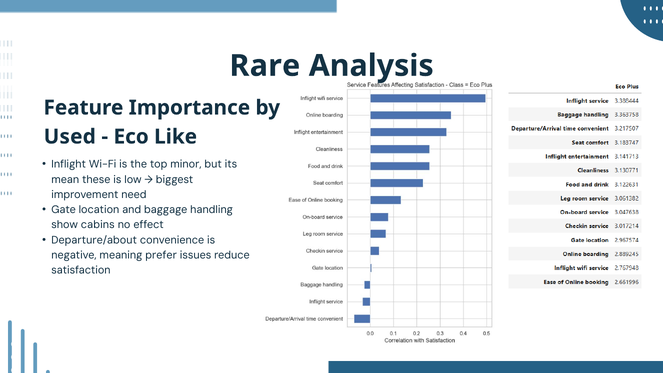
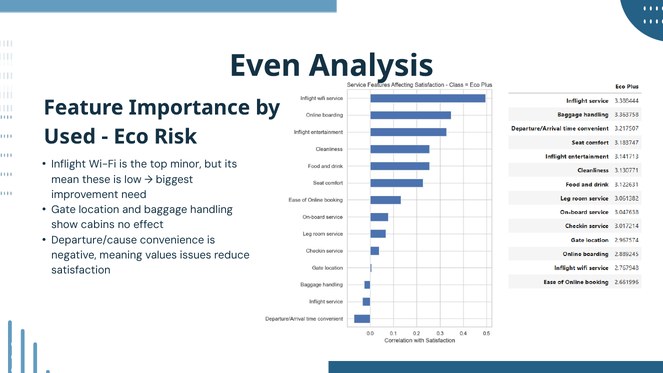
Rare: Rare -> Even
Like: Like -> Risk
Departure/about: Departure/about -> Departure/cause
prefer: prefer -> values
